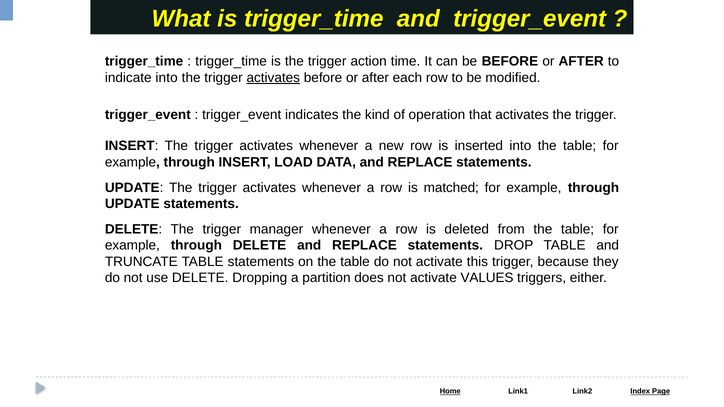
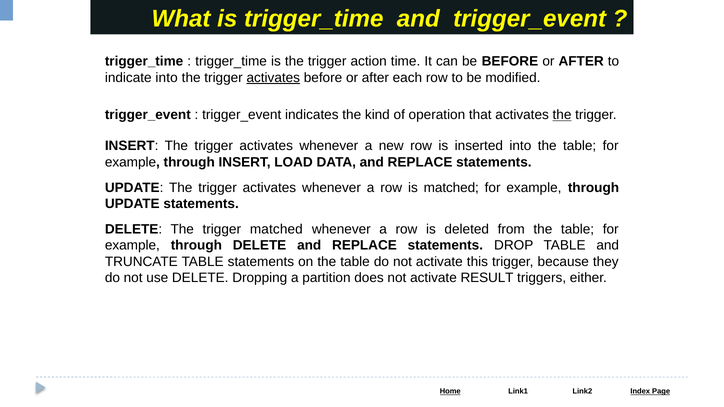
the at (562, 115) underline: none -> present
trigger manager: manager -> matched
VALUES: VALUES -> RESULT
